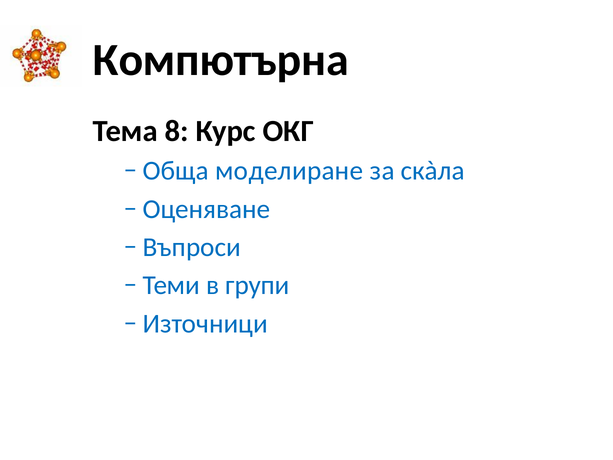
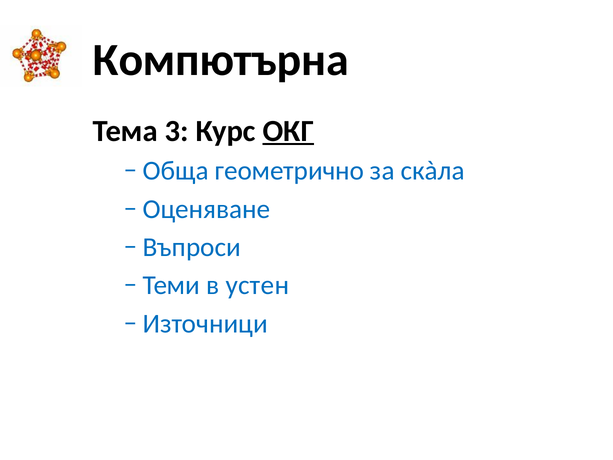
8: 8 -> 3
ОКГ underline: none -> present
моделиране: моделиране -> геометрично
групи: групи -> устен
